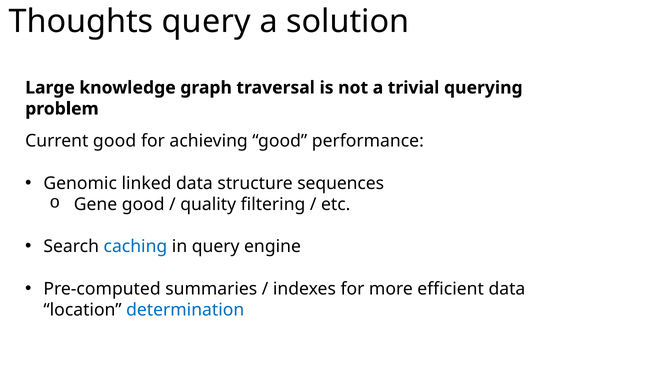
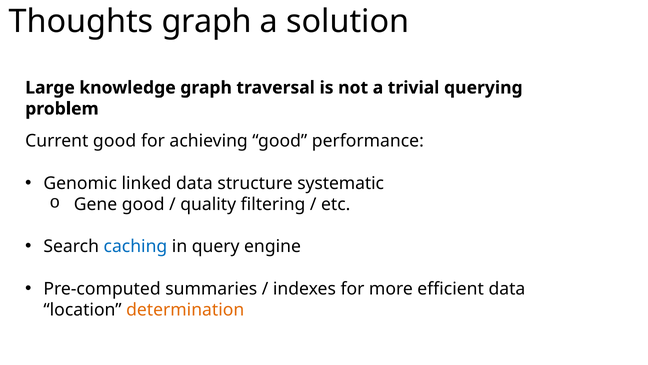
Thoughts query: query -> graph
sequences: sequences -> systematic
determination colour: blue -> orange
